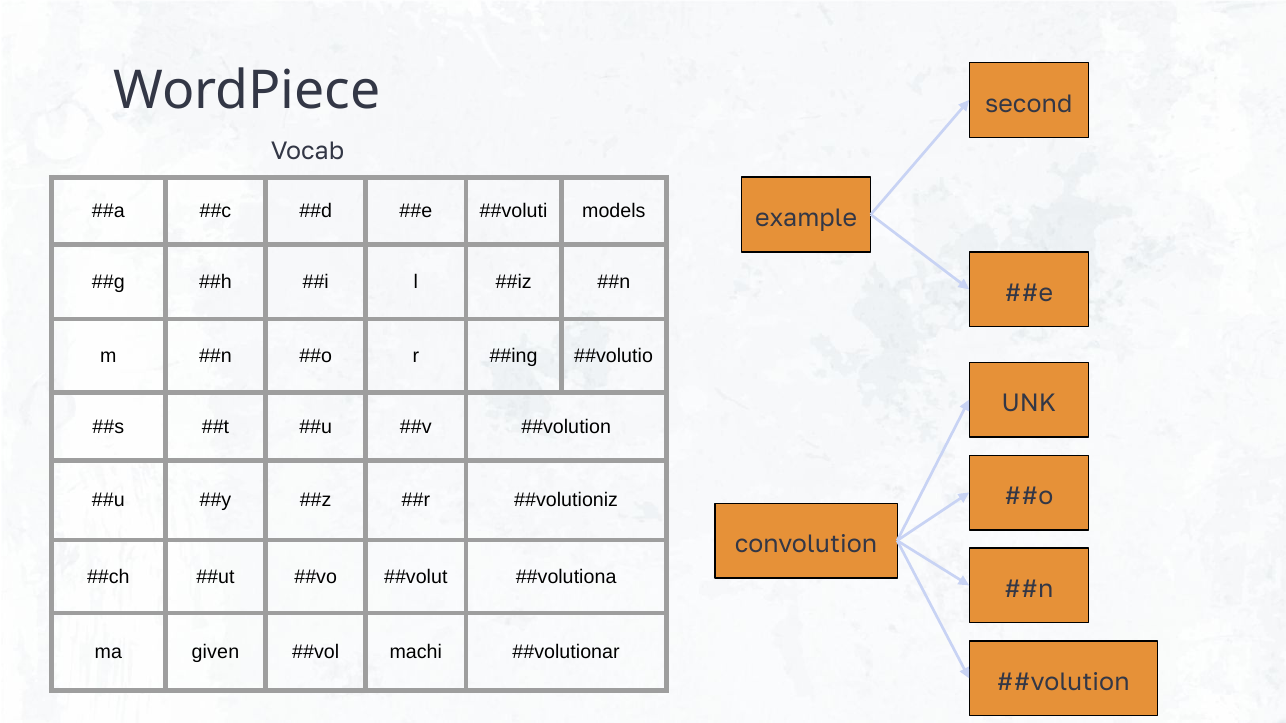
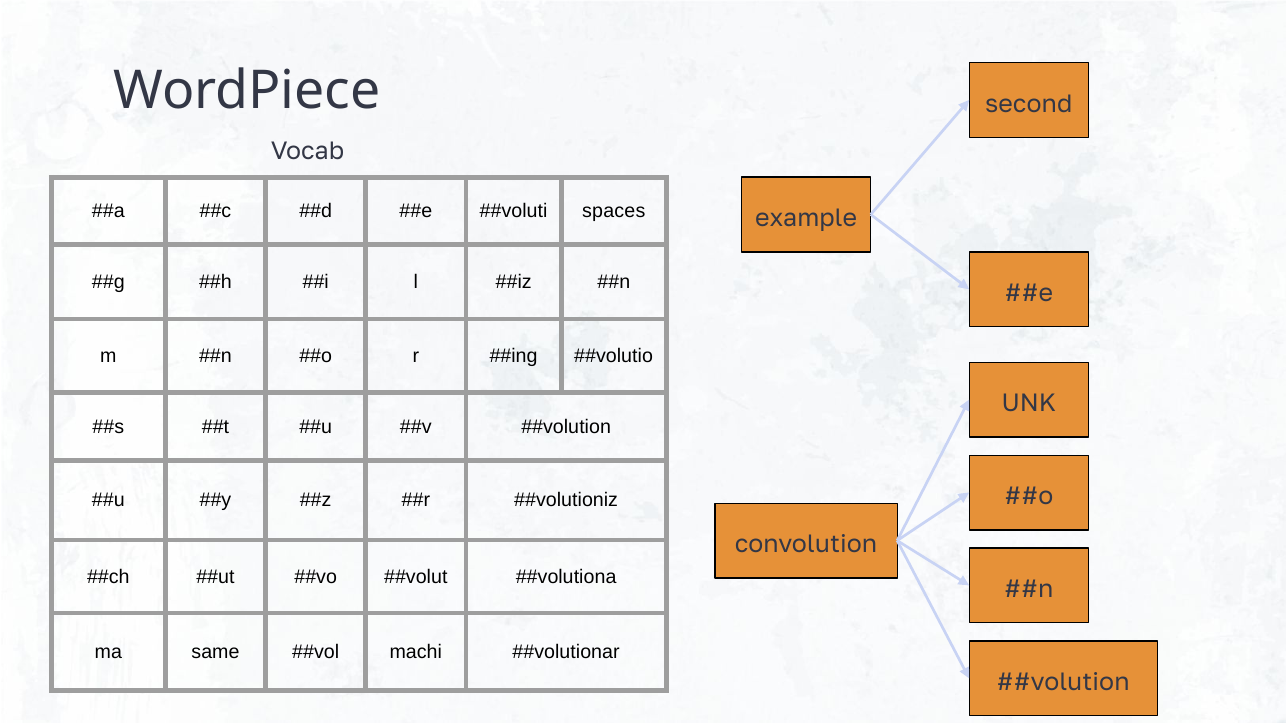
models: models -> spaces
given: given -> same
